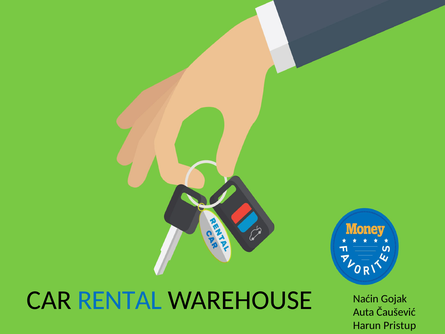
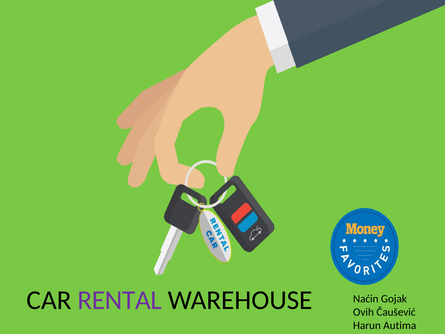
RENTAL colour: blue -> purple
Auta: Auta -> Ovih
Pristup: Pristup -> Autima
